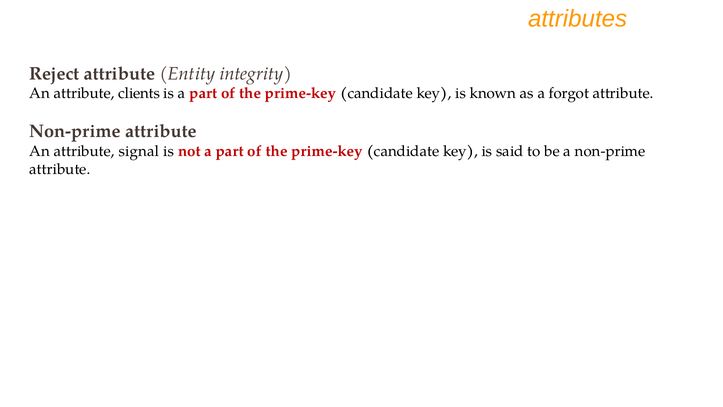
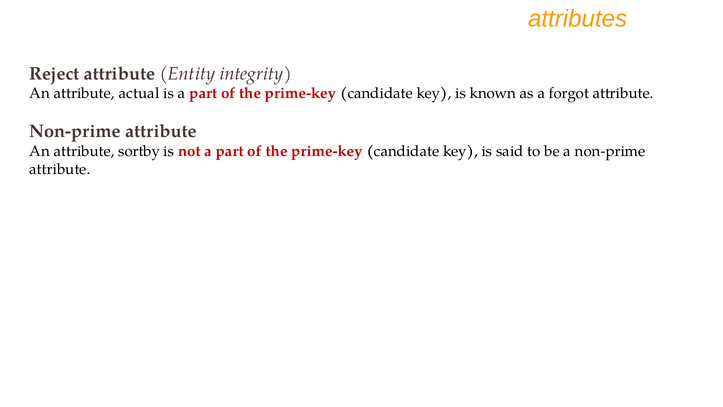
clients: clients -> actual
signal: signal -> sortby
